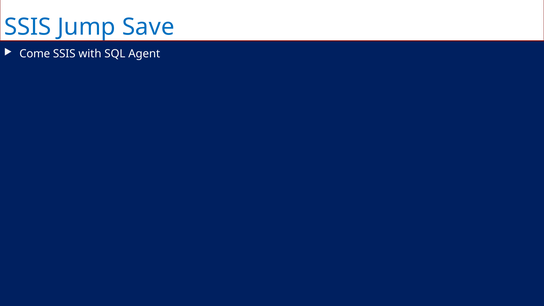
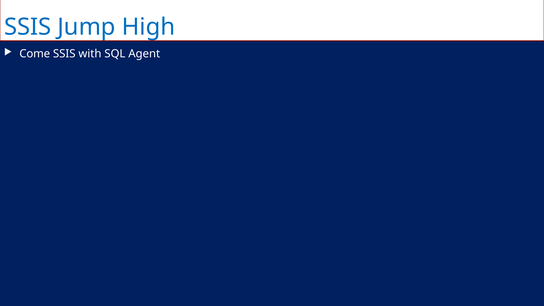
Save: Save -> High
